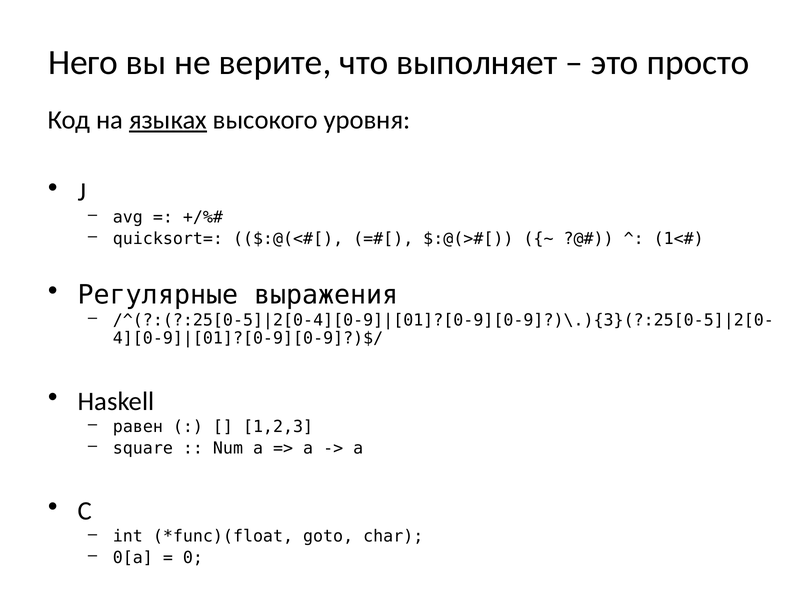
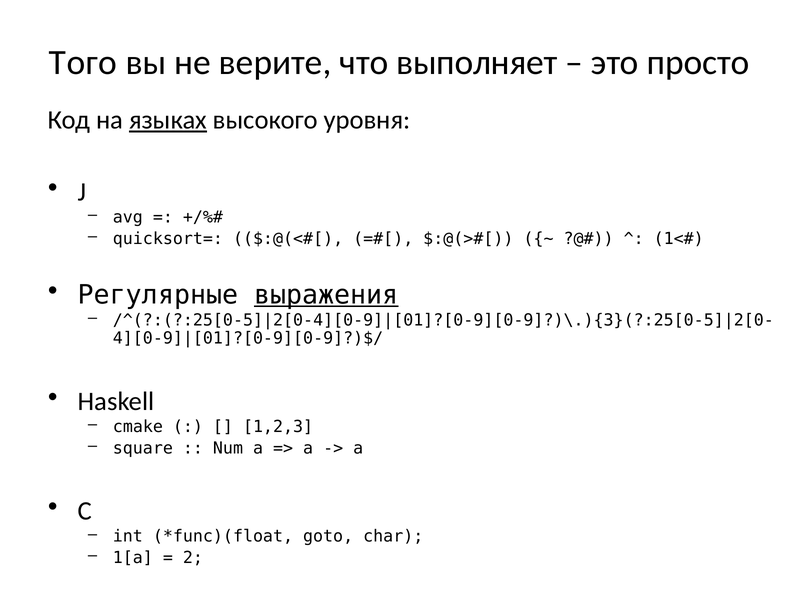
Него: Него -> Того
выражения underline: none -> present
равен: равен -> cmake
0[a: 0[a -> 1[a
0: 0 -> 2
